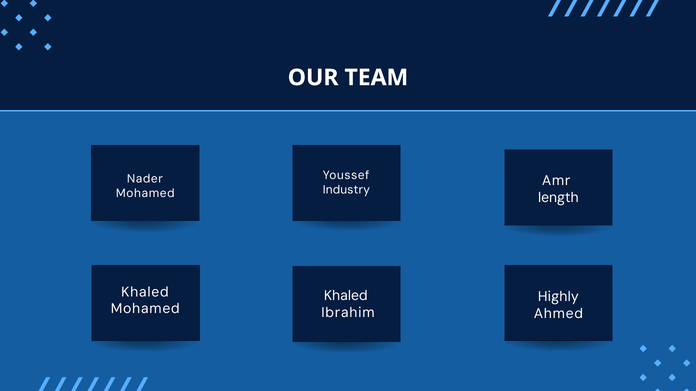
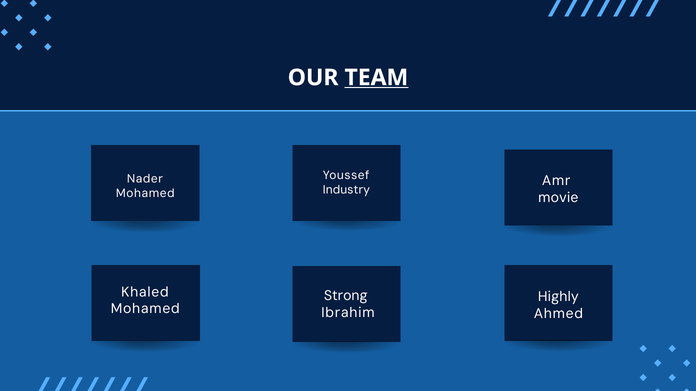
TEAM underline: none -> present
length: length -> movie
Khaled at (346, 296): Khaled -> Strong
